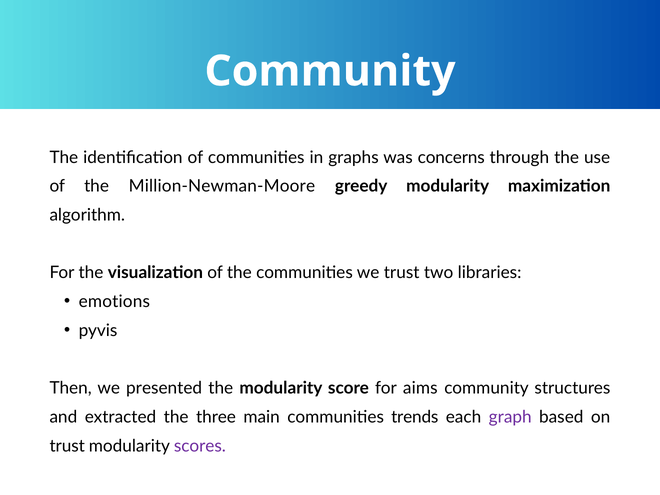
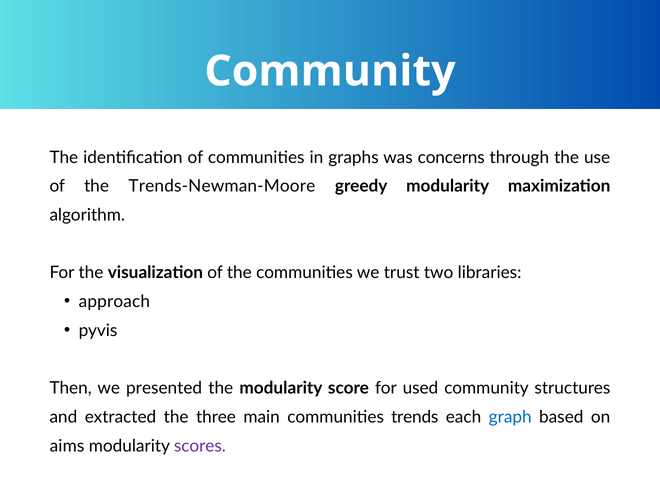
Million-Newman-Moore: Million-Newman-Moore -> Trends-Newman-Moore
emotions: emotions -> approach
aims: aims -> used
graph colour: purple -> blue
trust at (67, 446): trust -> aims
